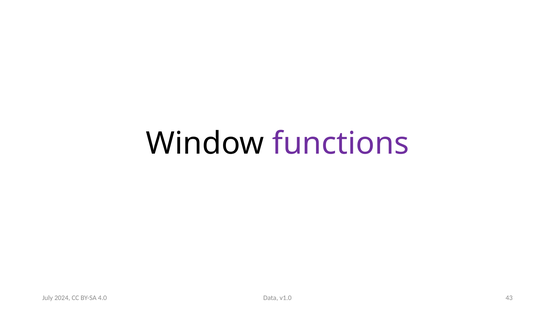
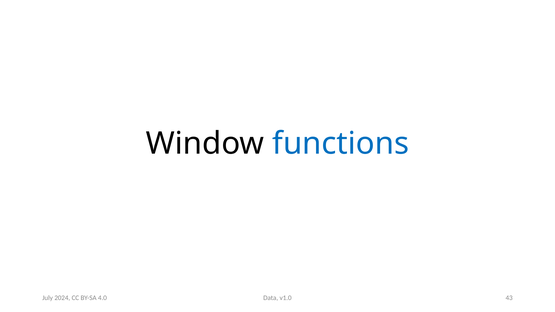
functions colour: purple -> blue
